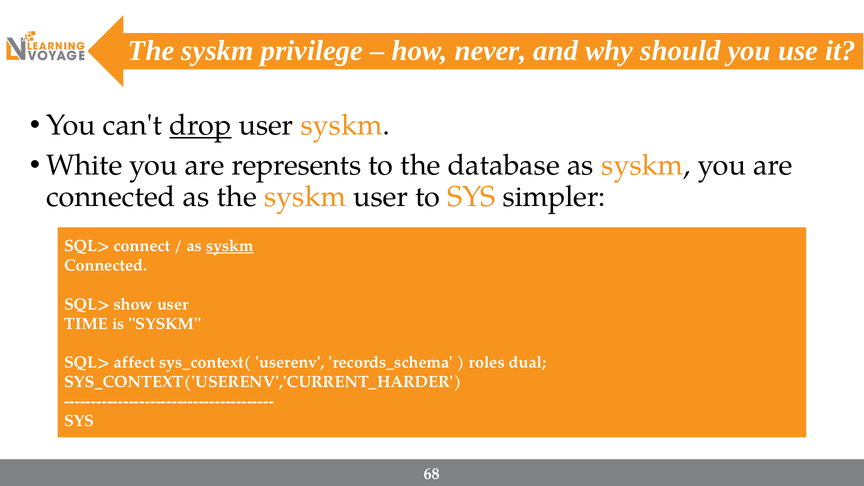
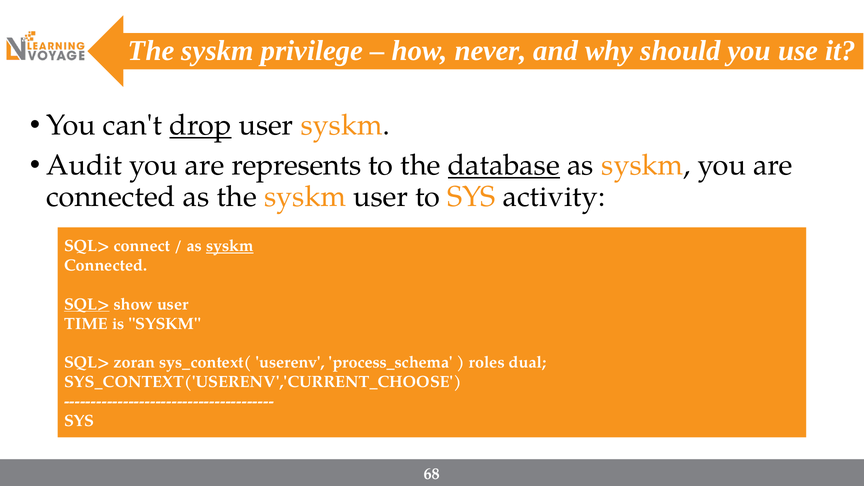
White: White -> Audit
database underline: none -> present
simpler: simpler -> activity
SQL> at (87, 304) underline: none -> present
affect: affect -> zoran
records_schema: records_schema -> process_schema
SYS_CONTEXT('USERENV','CURRENT_HARDER: SYS_CONTEXT('USERENV','CURRENT_HARDER -> SYS_CONTEXT('USERENV','CURRENT_CHOOSE
